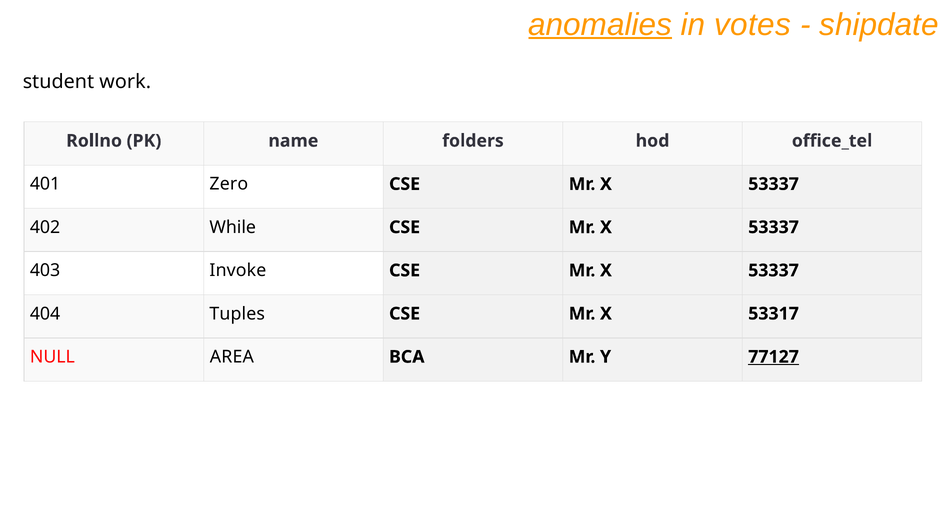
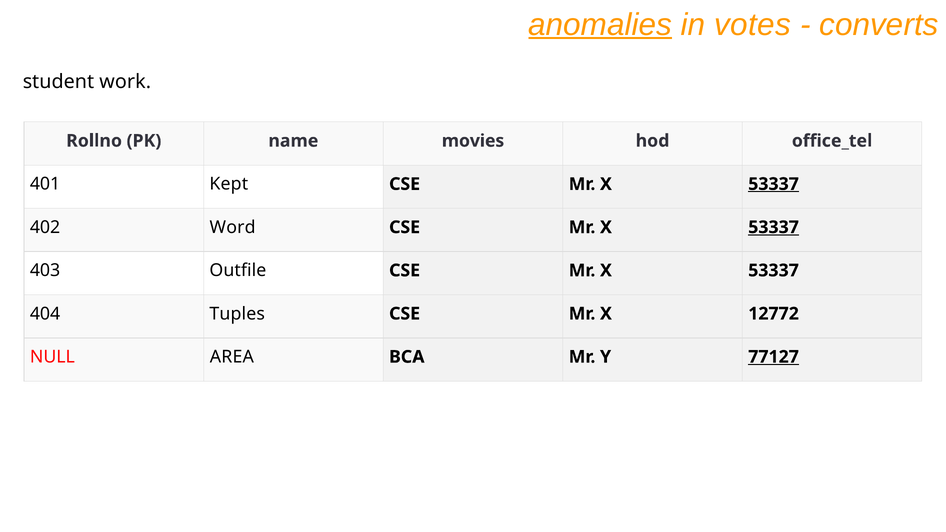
shipdate: shipdate -> converts
folders: folders -> movies
Zero: Zero -> Kept
53337 at (774, 184) underline: none -> present
While: While -> Word
53337 at (774, 227) underline: none -> present
Invoke: Invoke -> Outfile
53317: 53317 -> 12772
